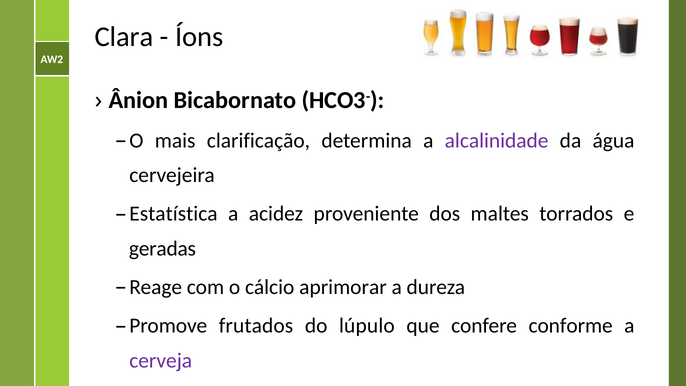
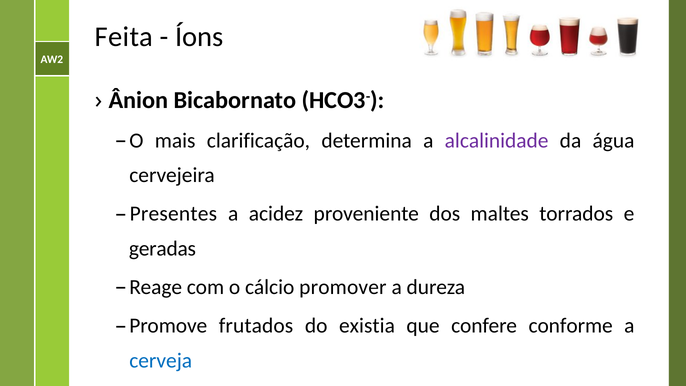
Clara: Clara -> Feita
Estatística: Estatística -> Presentes
aprimorar: aprimorar -> promover
lúpulo: lúpulo -> existia
cerveja colour: purple -> blue
